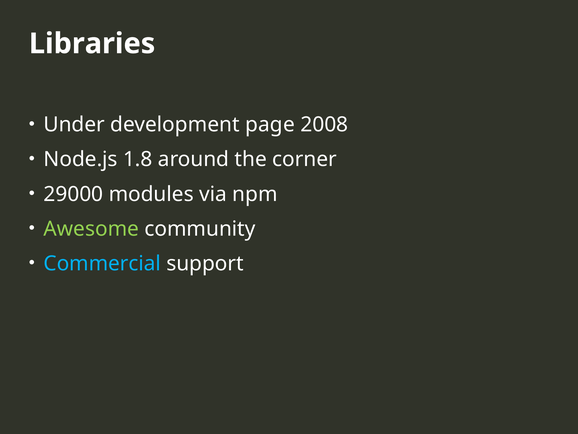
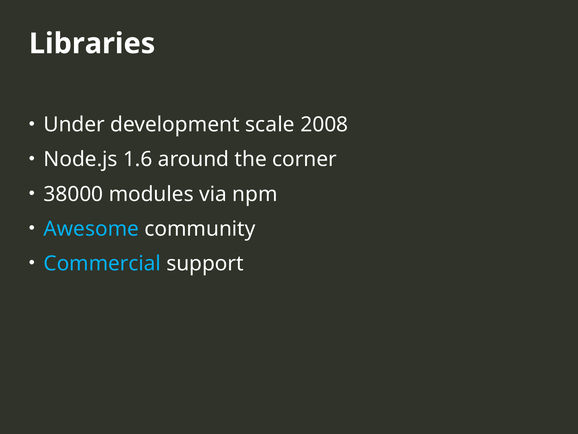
page: page -> scale
1.8: 1.8 -> 1.6
29000: 29000 -> 38000
Awesome colour: light green -> light blue
